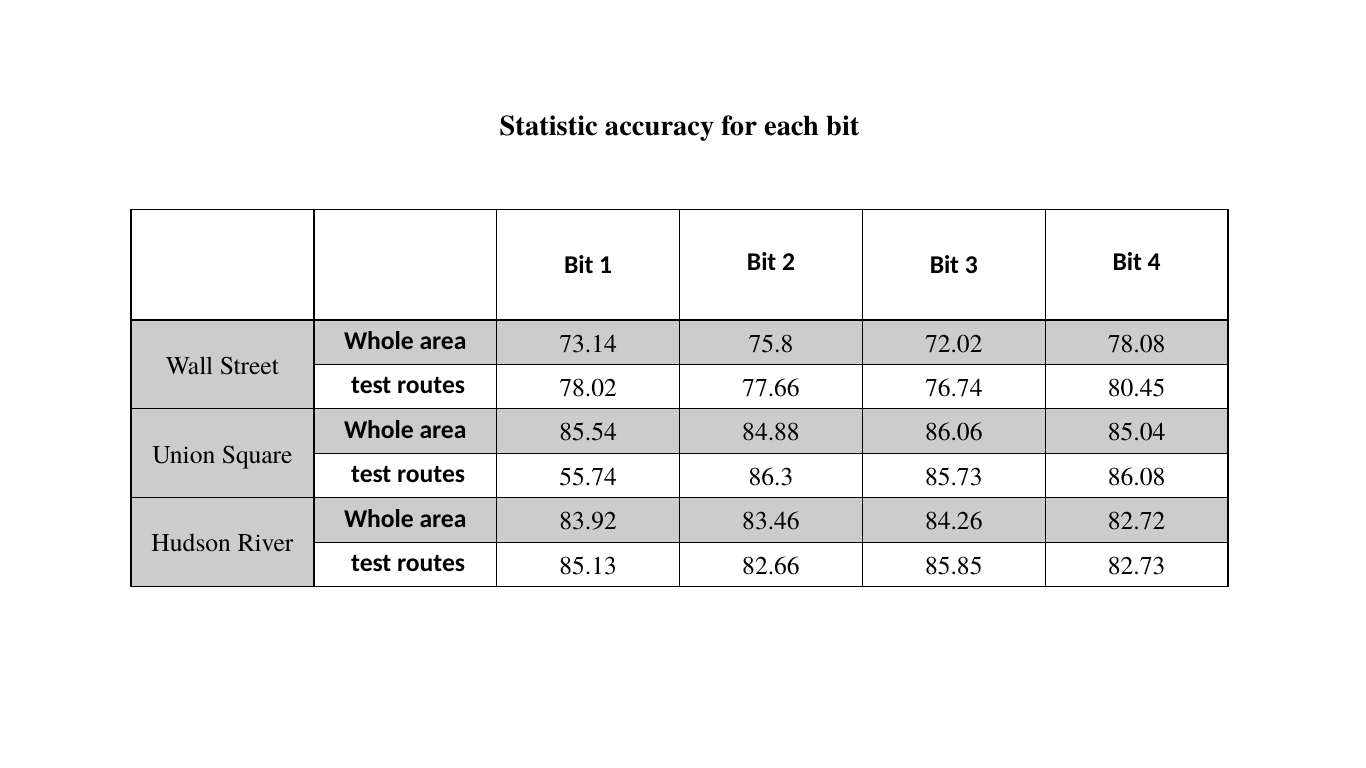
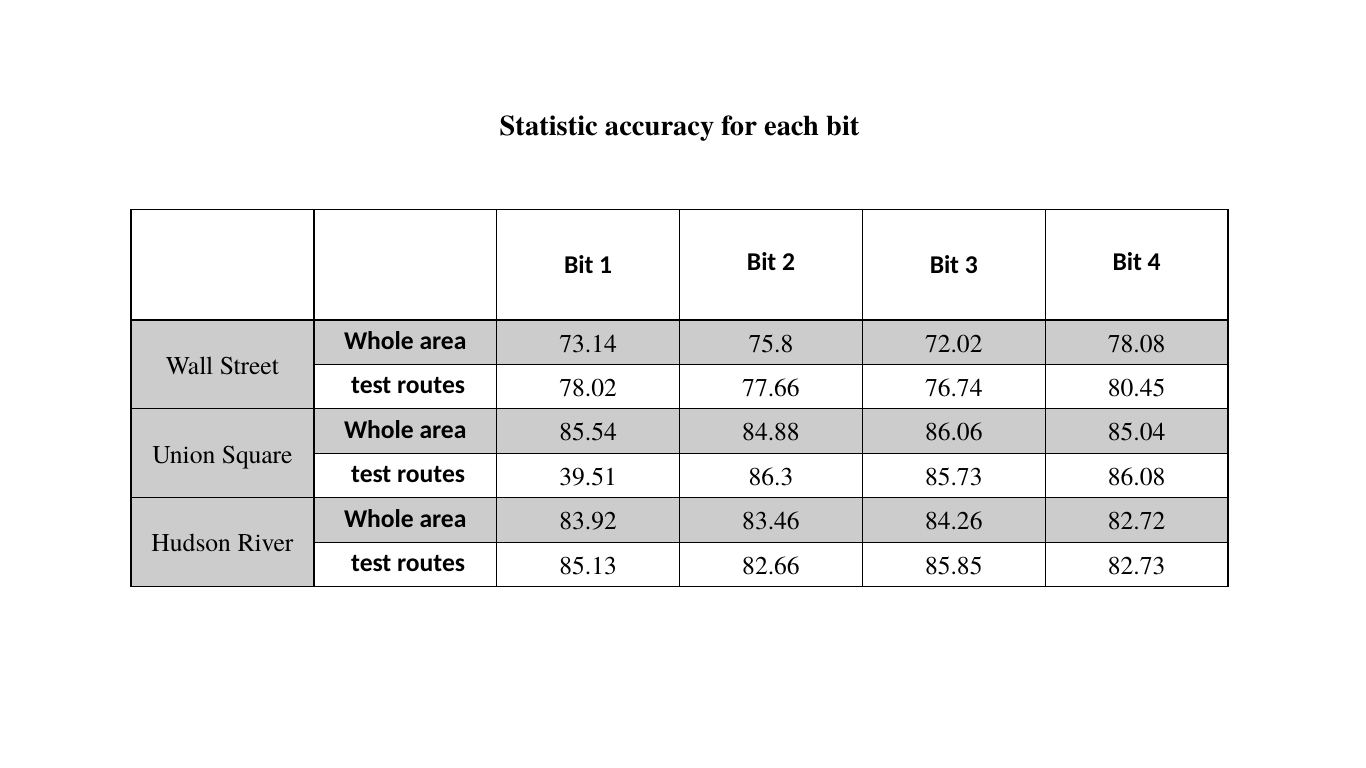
55.74: 55.74 -> 39.51
